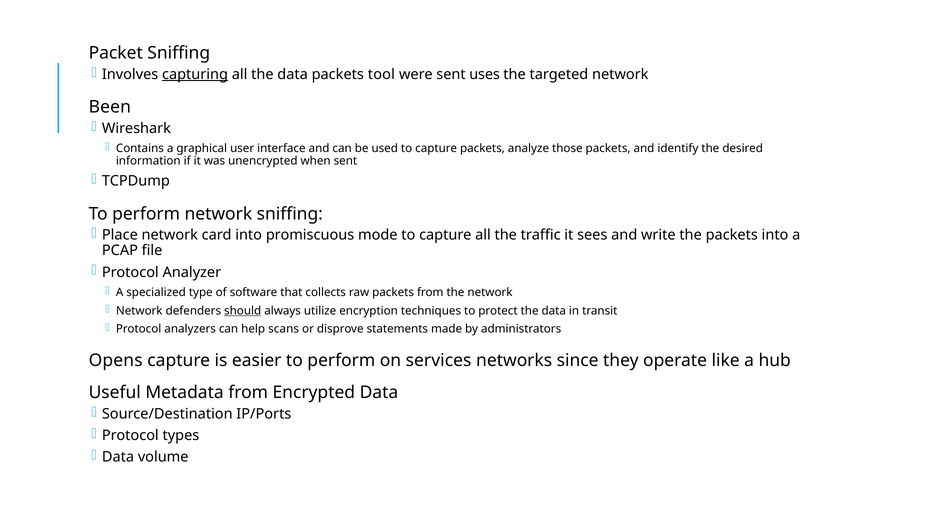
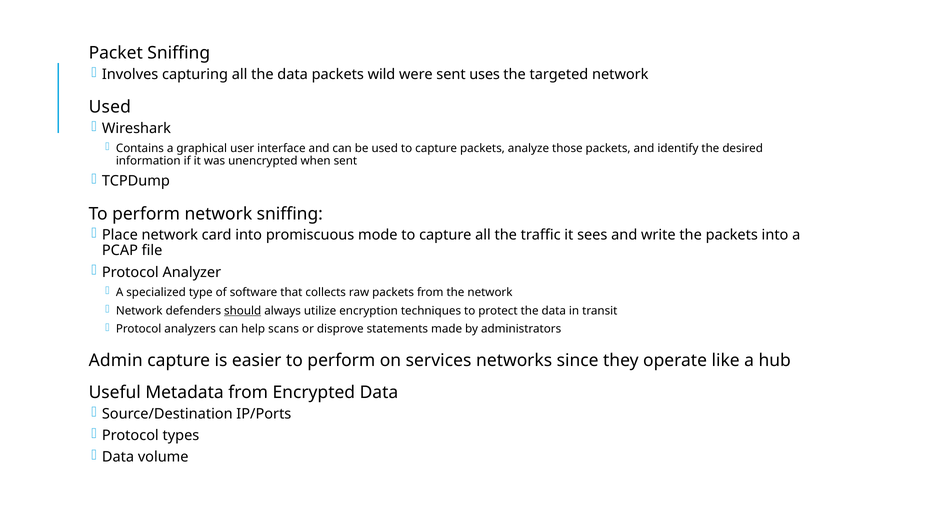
capturing underline: present -> none
tool: tool -> wild
Been at (110, 107): Been -> Used
Opens: Opens -> Admin
